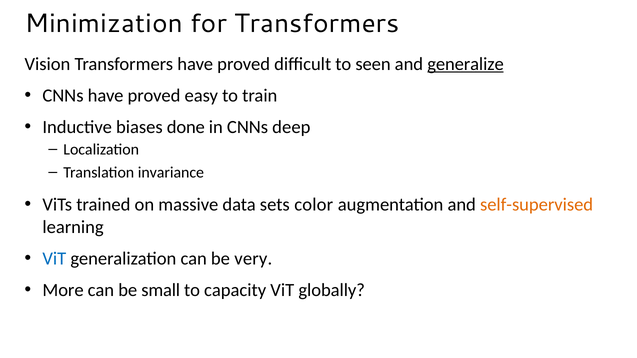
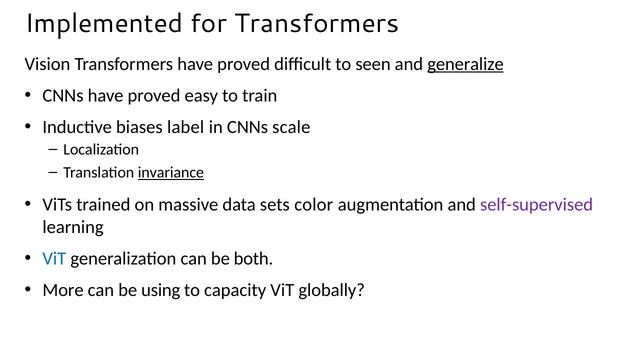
Minimization: Minimization -> Implemented
done: done -> label
deep: deep -> scale
invariance underline: none -> present
self-supervised colour: orange -> purple
very: very -> both
small: small -> using
